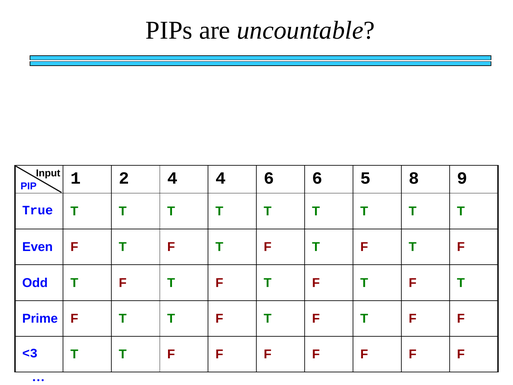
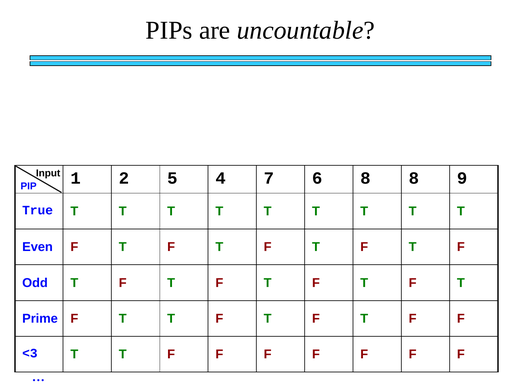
2 4: 4 -> 5
4 6: 6 -> 7
6 5: 5 -> 8
